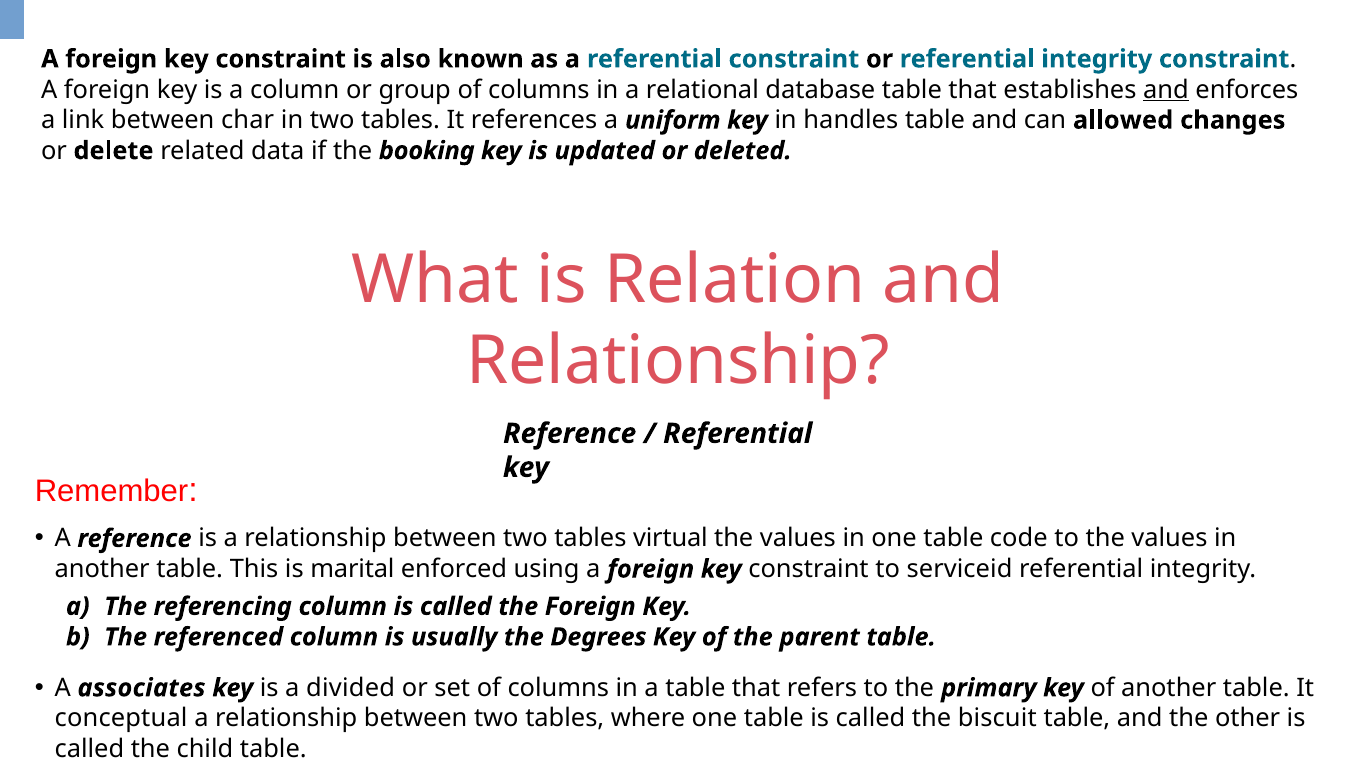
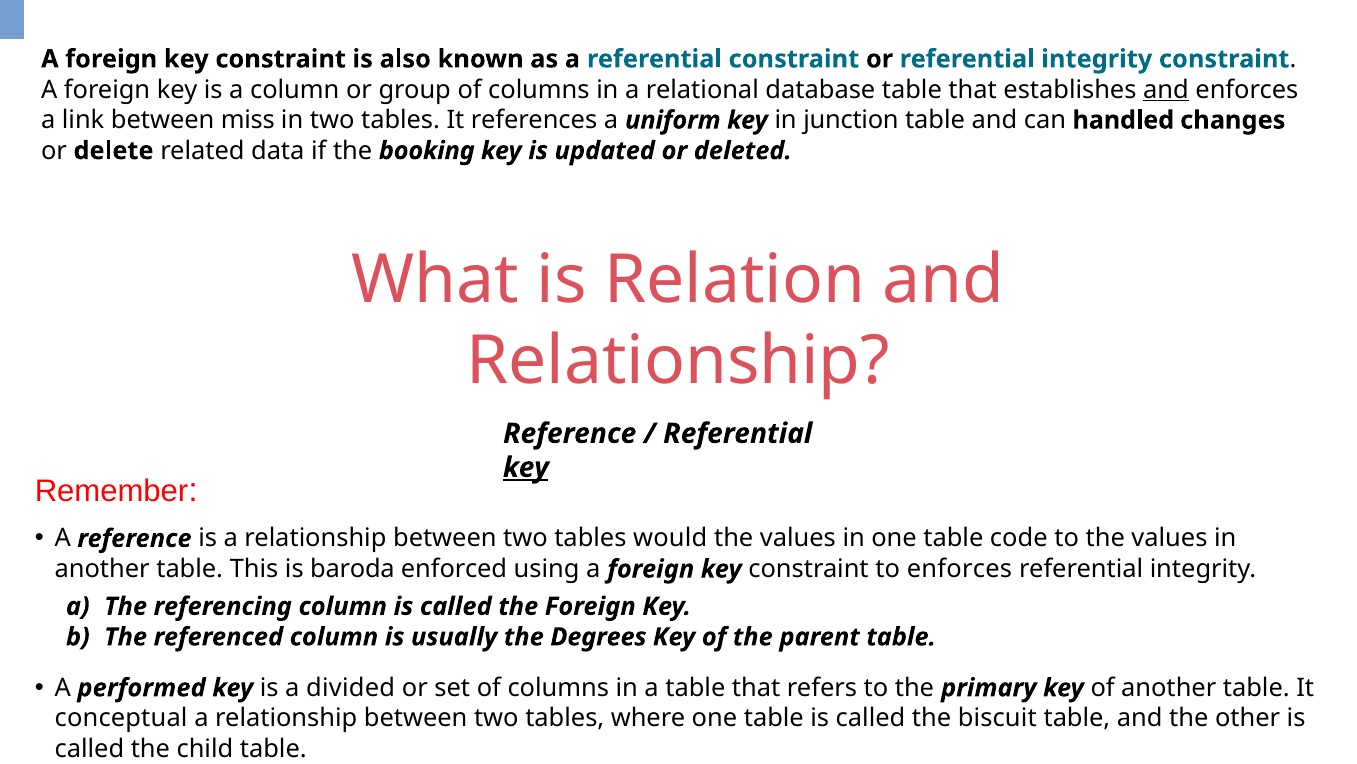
char: char -> miss
handles: handles -> junction
allowed: allowed -> handled
key at (526, 467) underline: none -> present
virtual: virtual -> would
marital: marital -> baroda
to serviceid: serviceid -> enforces
associates: associates -> performed
